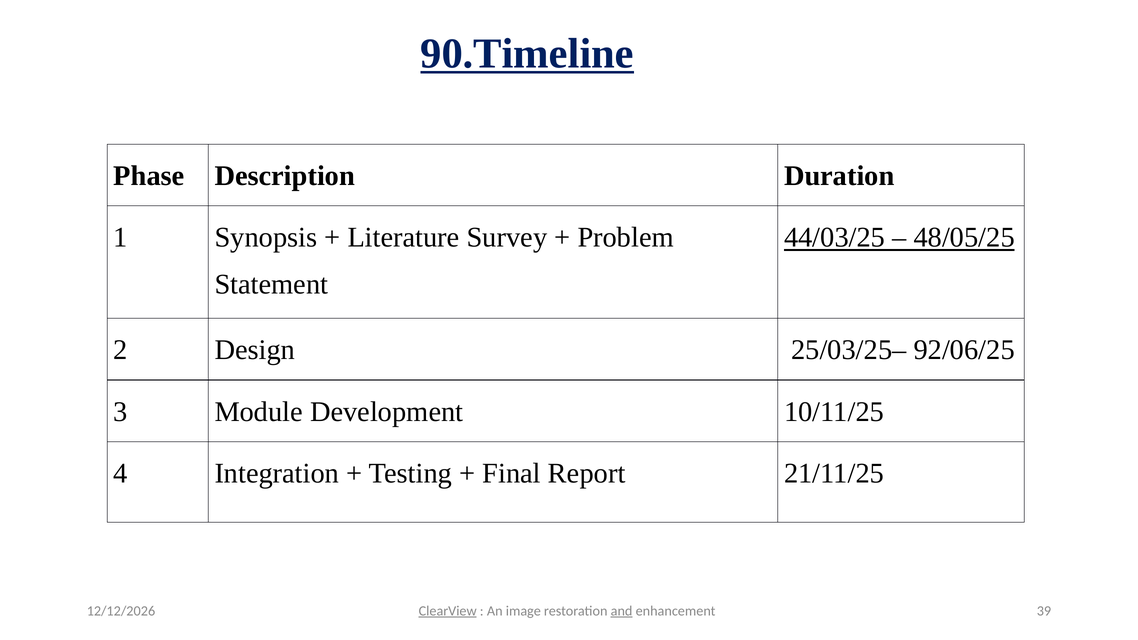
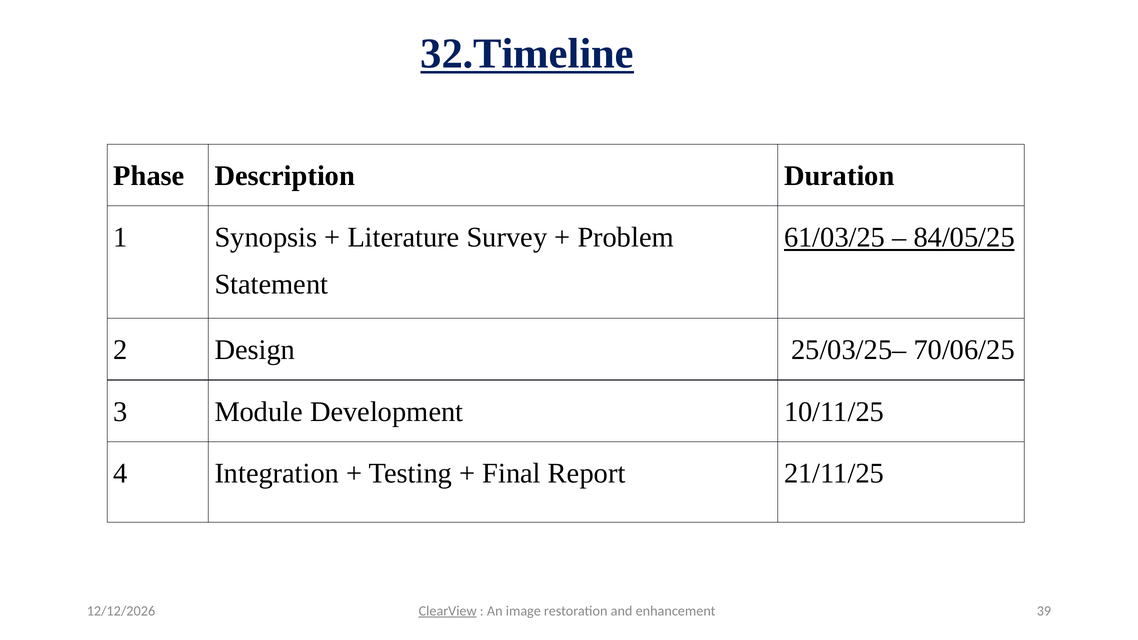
90.Timeline: 90.Timeline -> 32.Timeline
44/03/25: 44/03/25 -> 61/03/25
48/05/25: 48/05/25 -> 84/05/25
92/06/25: 92/06/25 -> 70/06/25
and underline: present -> none
